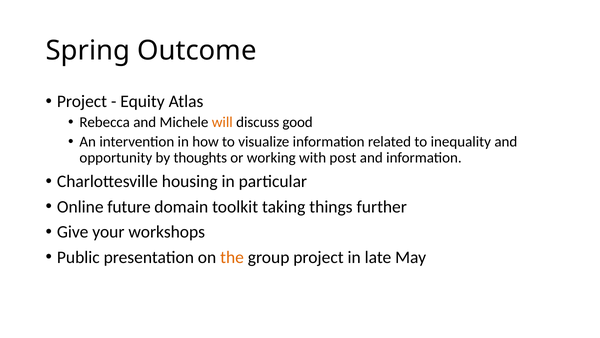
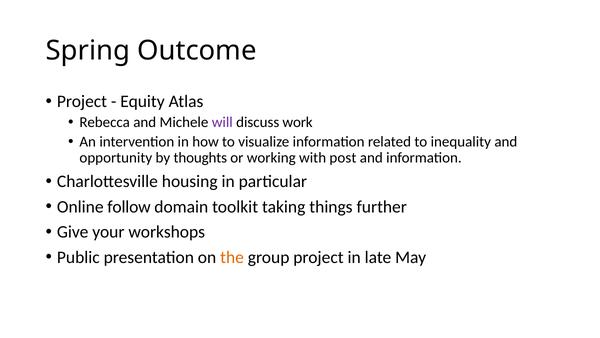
will colour: orange -> purple
good: good -> work
future: future -> follow
